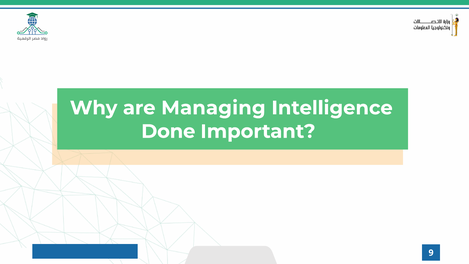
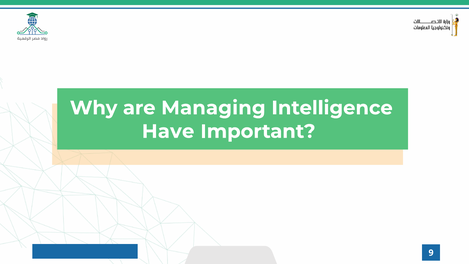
Done: Done -> Have
